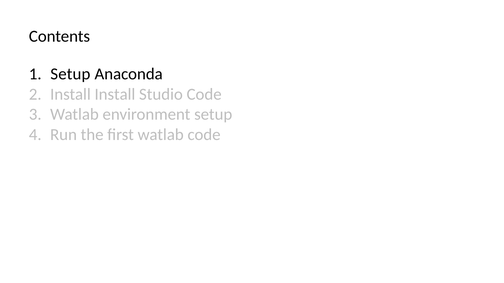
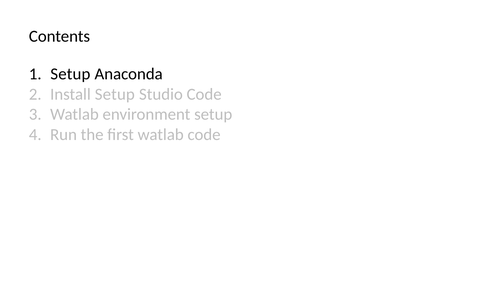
Install Install: Install -> Setup
